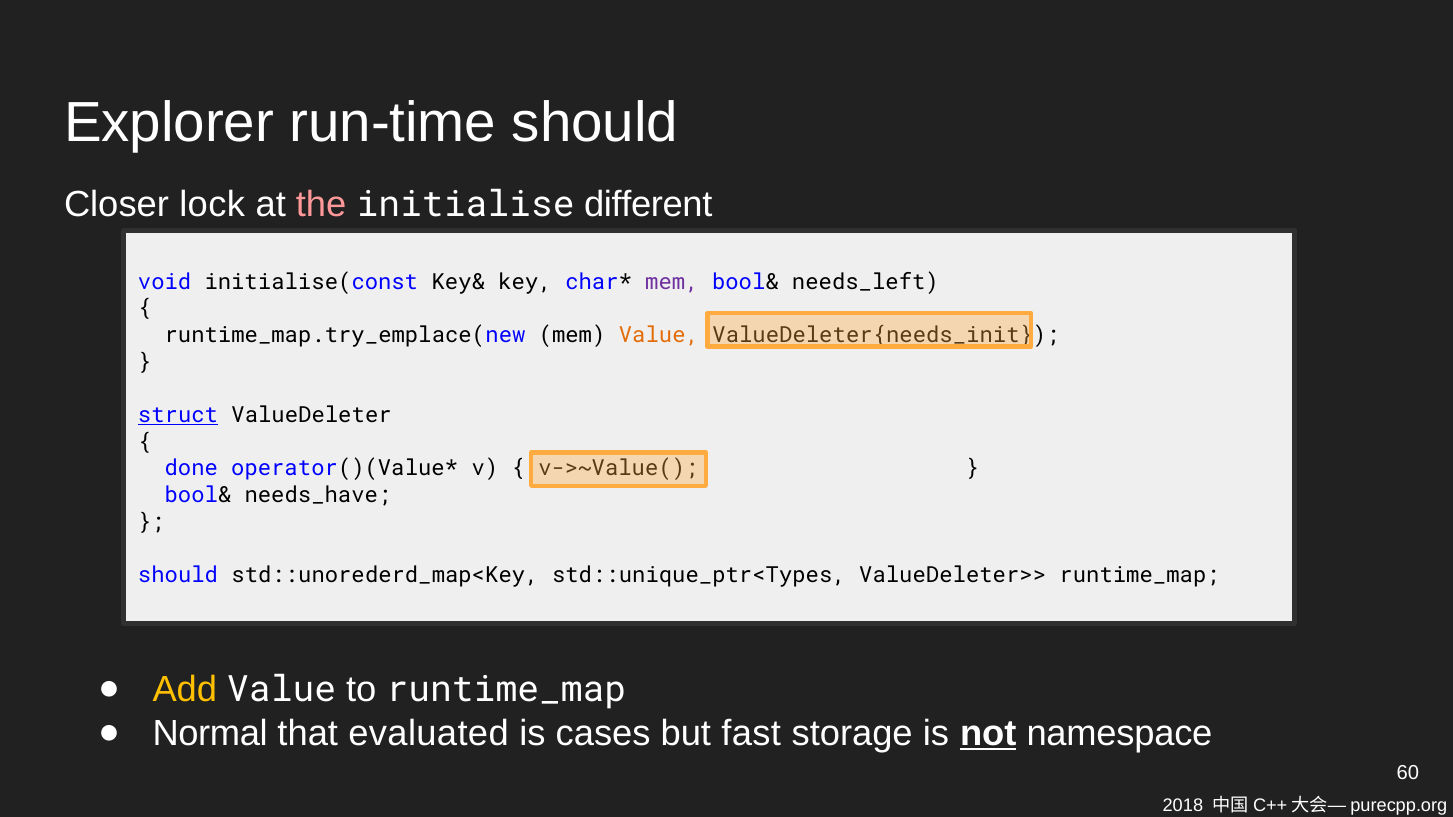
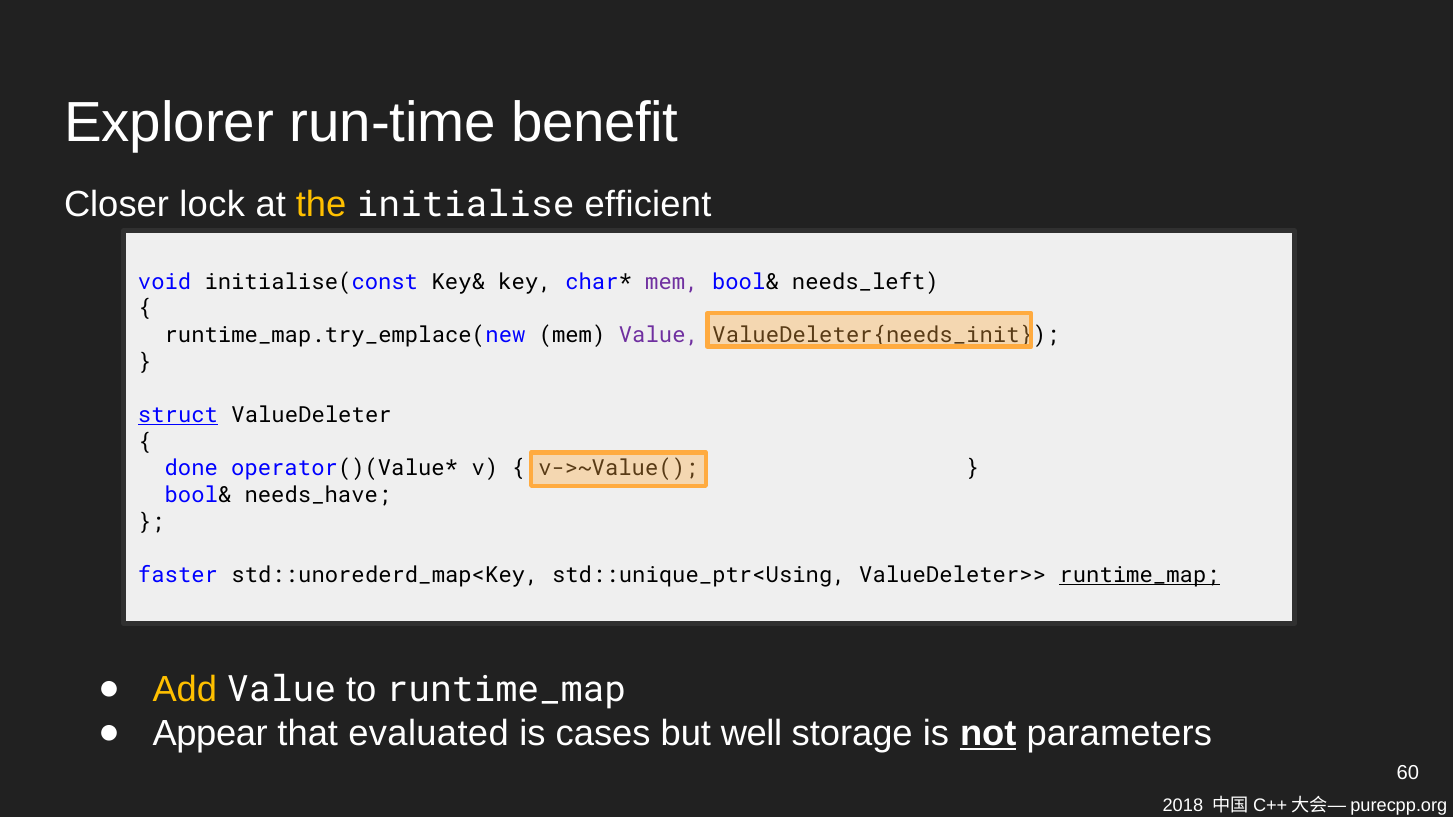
run-time should: should -> benefit
the colour: pink -> yellow
different: different -> efficient
Value at (659, 335) colour: orange -> purple
should at (178, 575): should -> faster
std::unique_ptr<Types: std::unique_ptr<Types -> std::unique_ptr<Using
runtime_map at (1140, 575) underline: none -> present
Normal: Normal -> Appear
fast: fast -> well
namespace: namespace -> parameters
